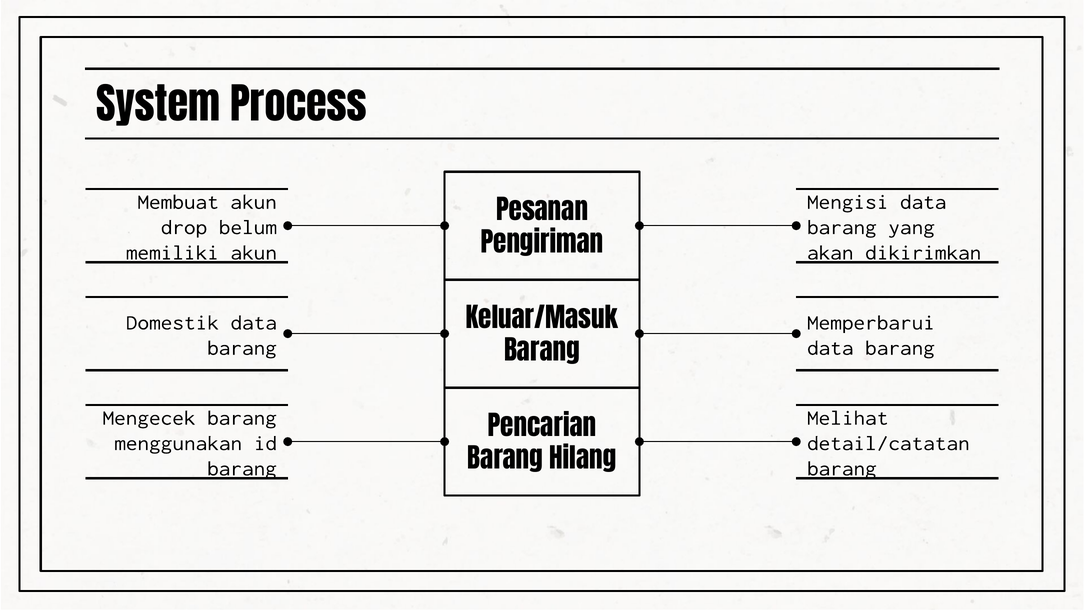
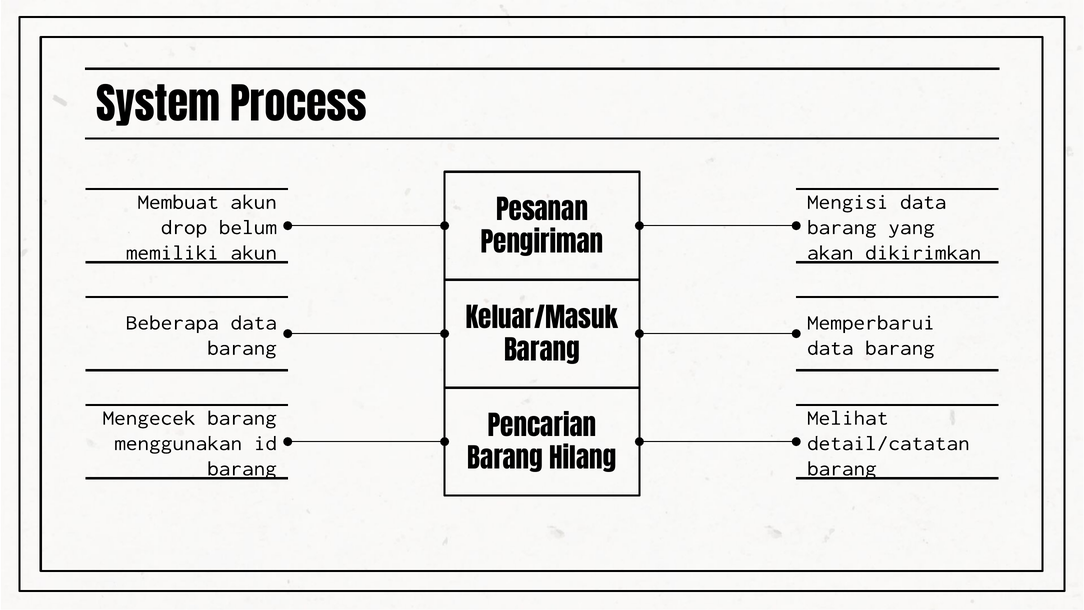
Domestik: Domestik -> Beberapa
